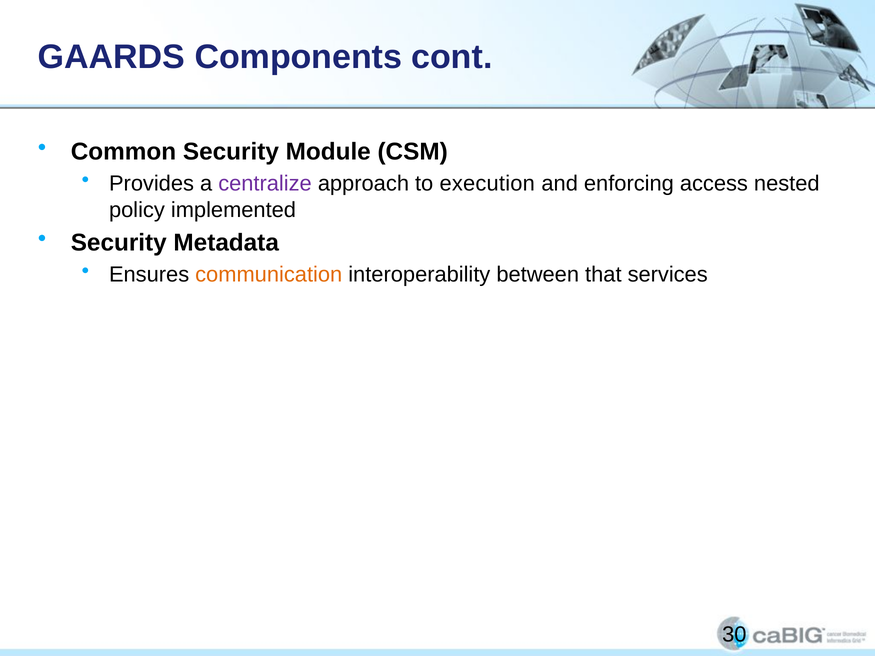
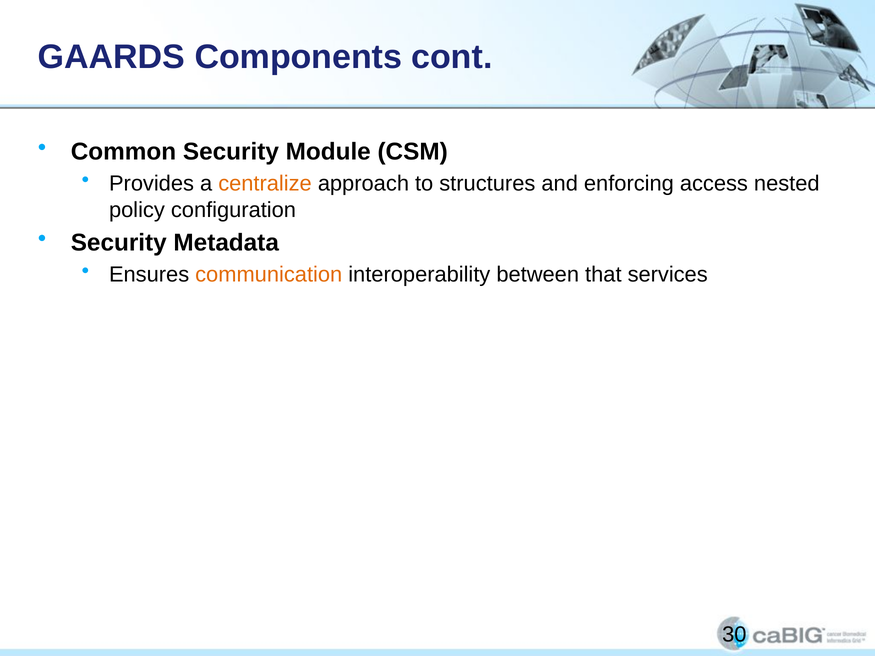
centralize colour: purple -> orange
execution: execution -> structures
implemented: implemented -> configuration
